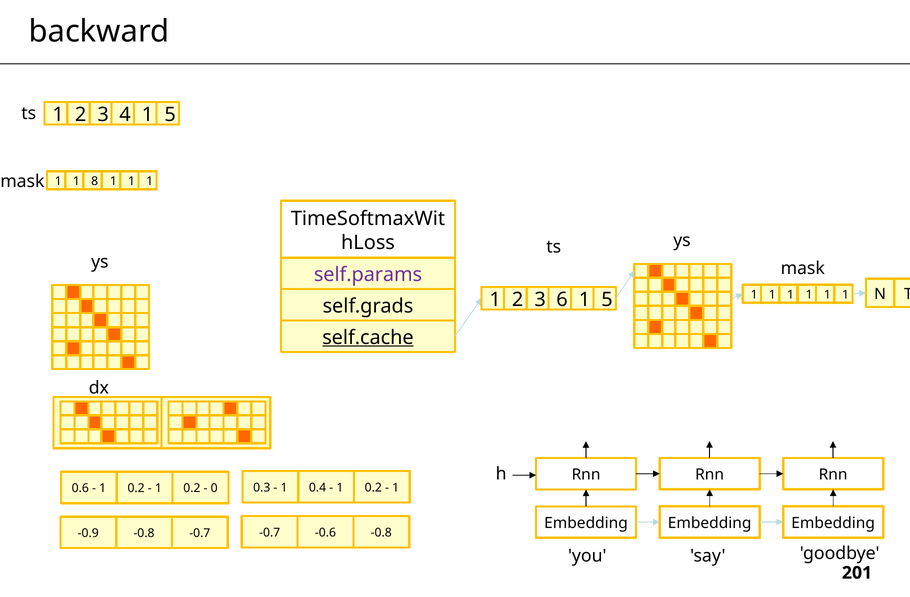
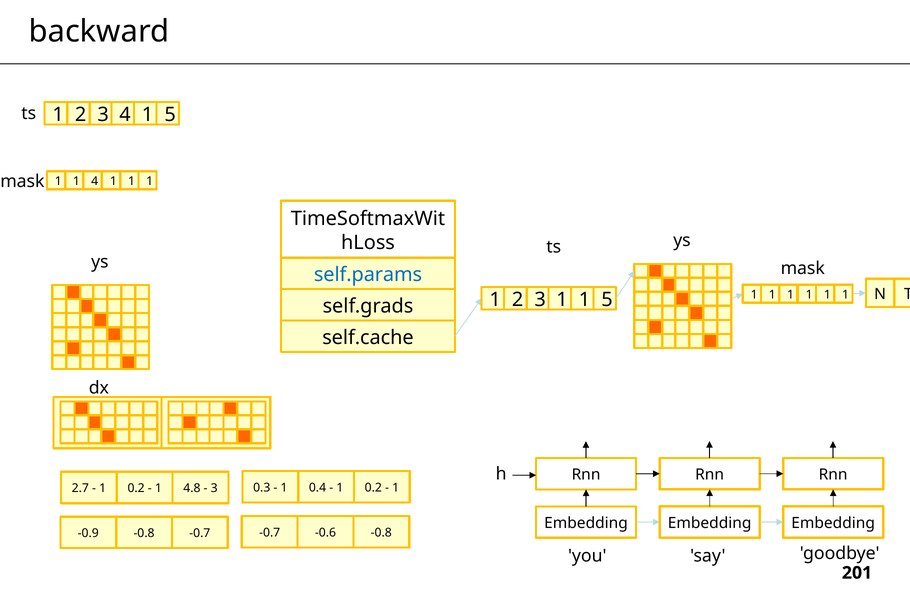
1 8: 8 -> 4
self.params colour: purple -> blue
3 6: 6 -> 1
self.cache underline: present -> none
0.6: 0.6 -> 2.7
0.2 at (192, 489): 0.2 -> 4.8
0 at (214, 489): 0 -> 3
